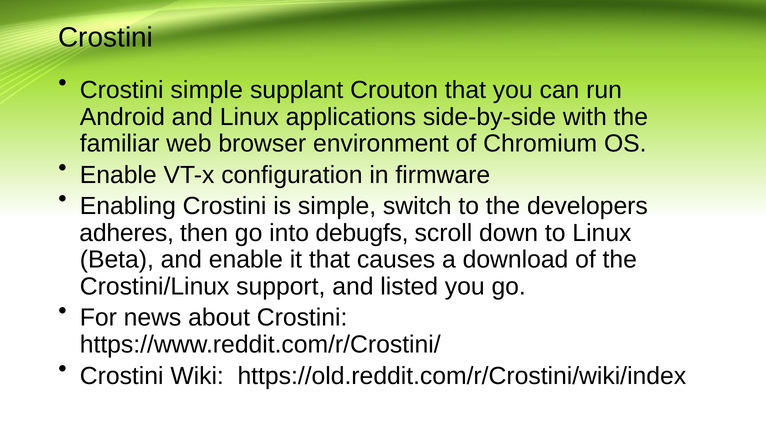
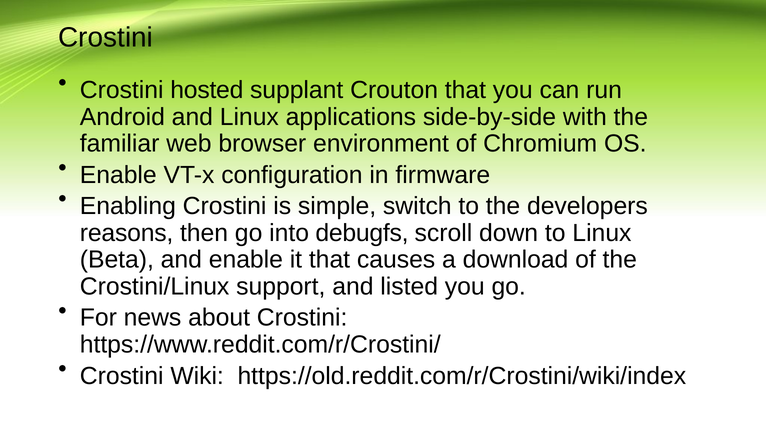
Crostini simple: simple -> hosted
adheres: adheres -> reasons
